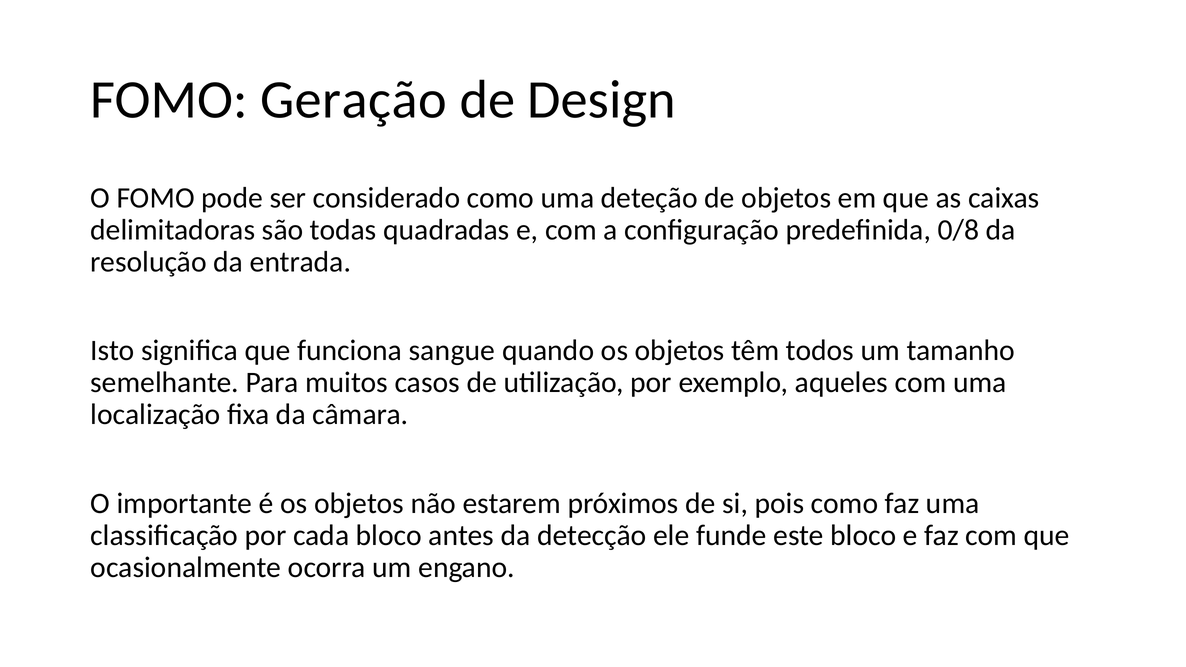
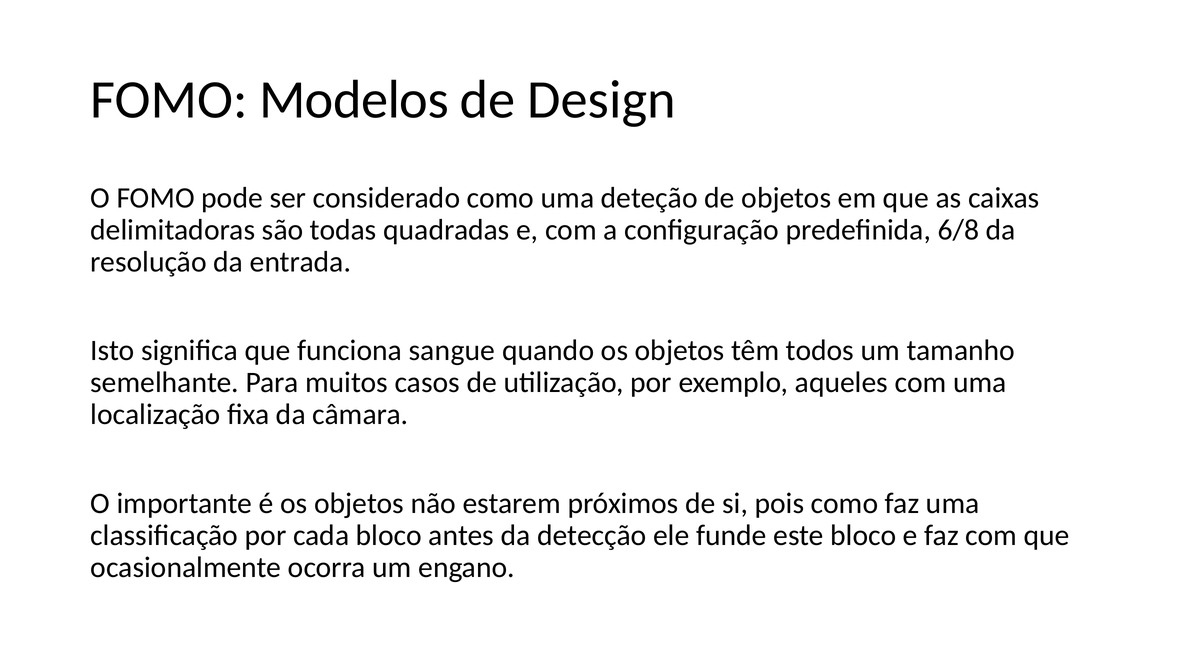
Geração: Geração -> Modelos
0/8: 0/8 -> 6/8
